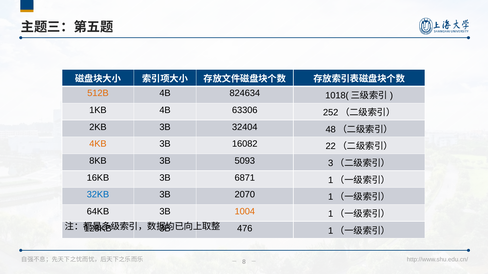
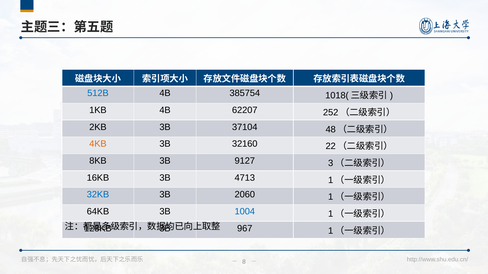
512B colour: orange -> blue
824634: 824634 -> 385754
63306: 63306 -> 62207
32404: 32404 -> 37104
16082: 16082 -> 32160
5093: 5093 -> 9127
6871: 6871 -> 4713
2070: 2070 -> 2060
1004 colour: orange -> blue
476: 476 -> 967
